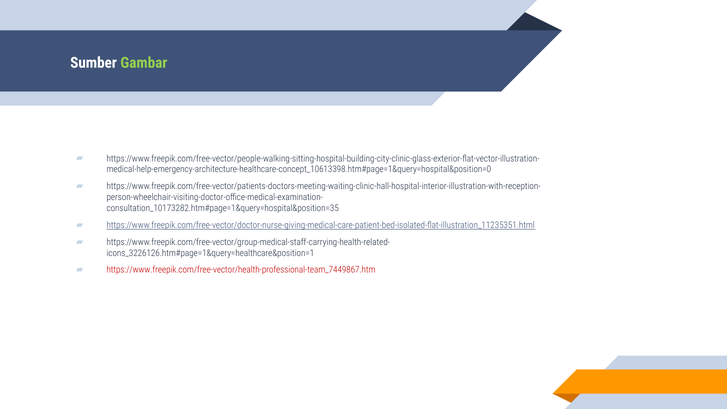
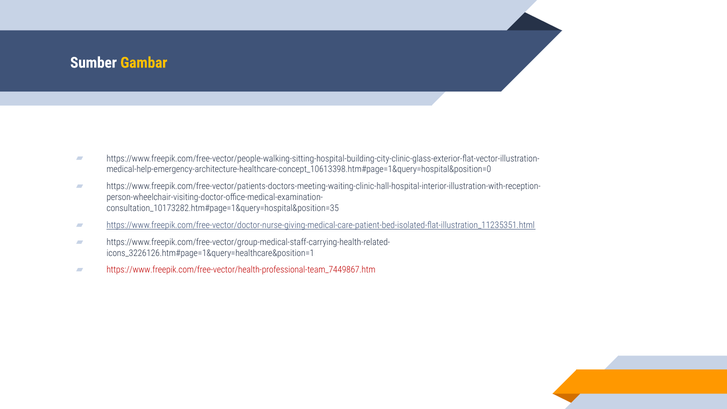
Gambar colour: light green -> yellow
